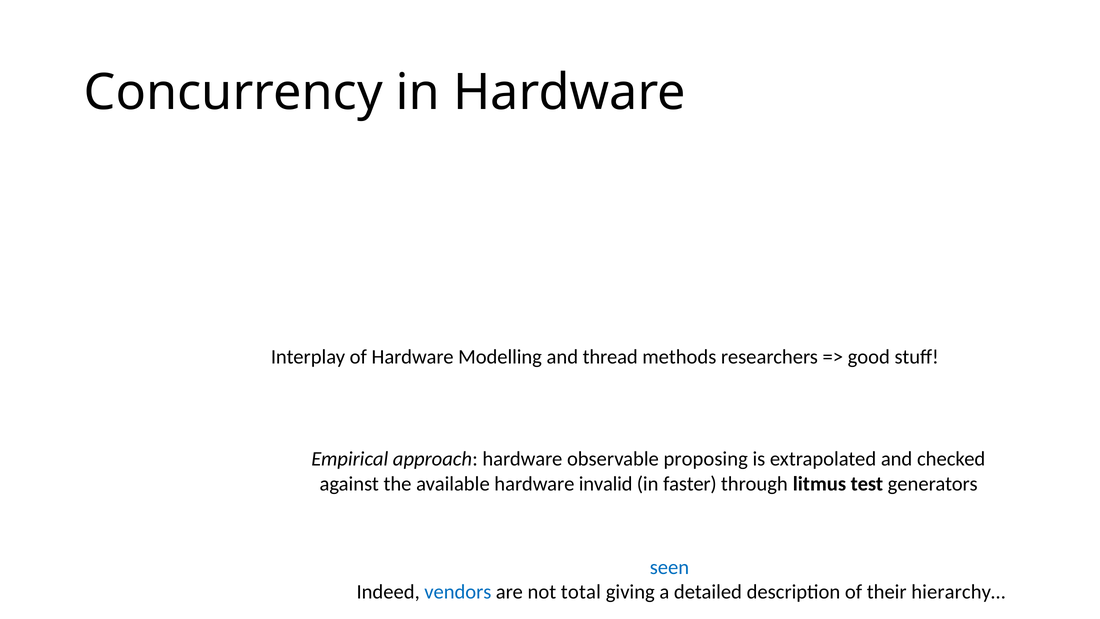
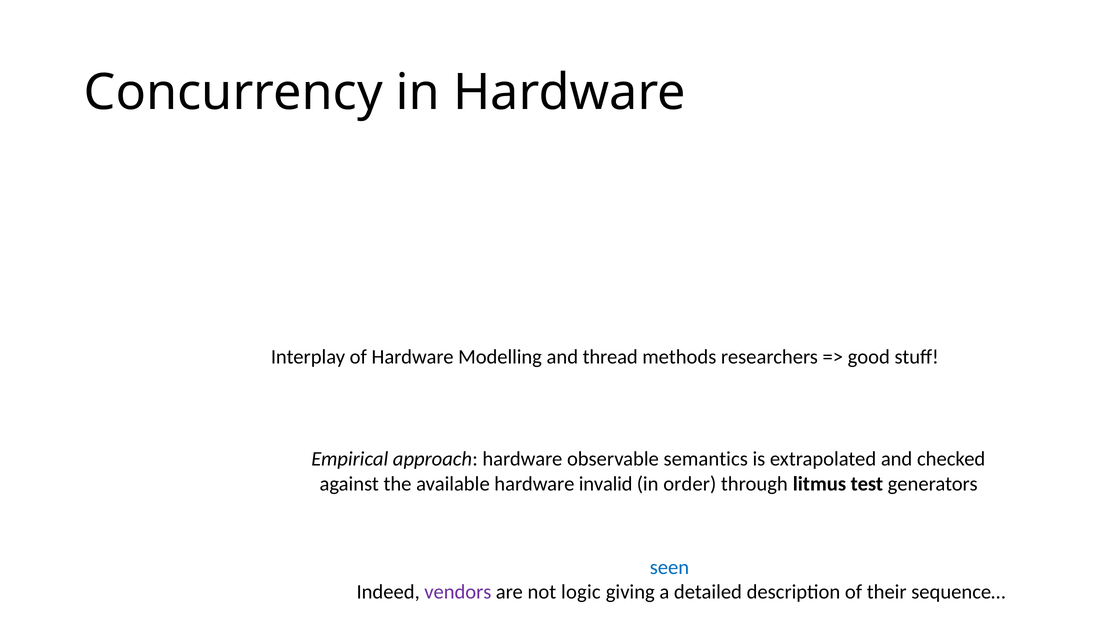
proposing: proposing -> semantics
faster: faster -> order
vendors colour: blue -> purple
total: total -> logic
hierarchy…: hierarchy… -> sequence…
